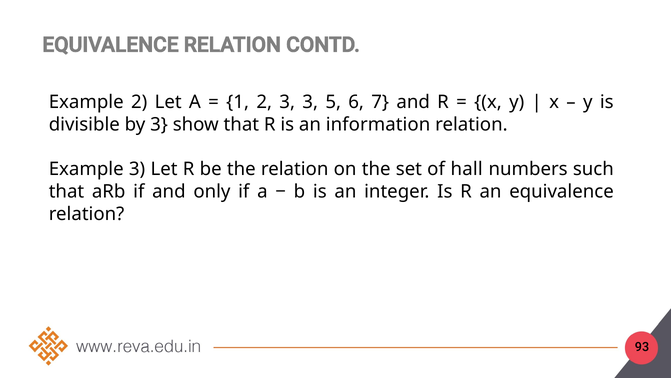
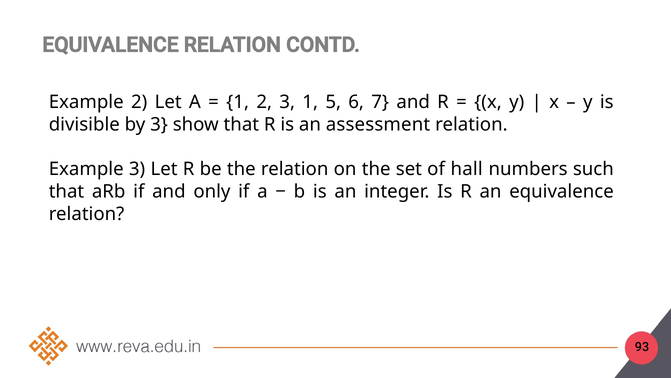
3 3: 3 -> 1
information: information -> assessment
